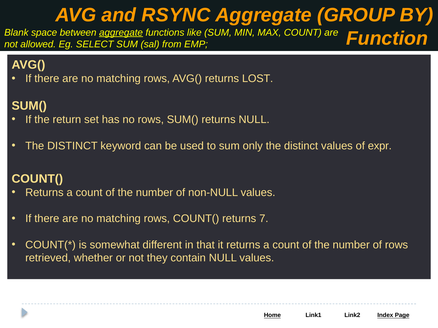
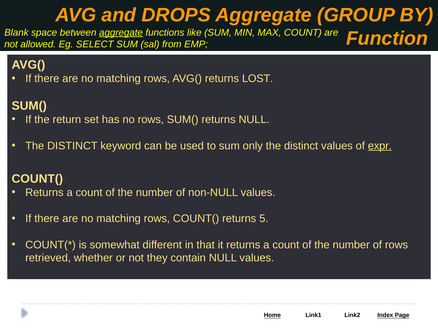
RSYNC: RSYNC -> DROPS
expr underline: none -> present
7: 7 -> 5
